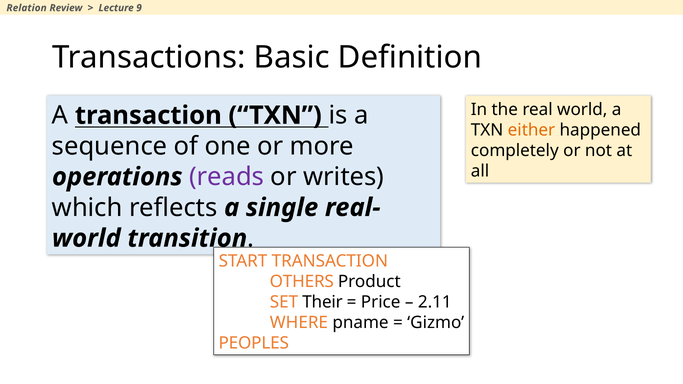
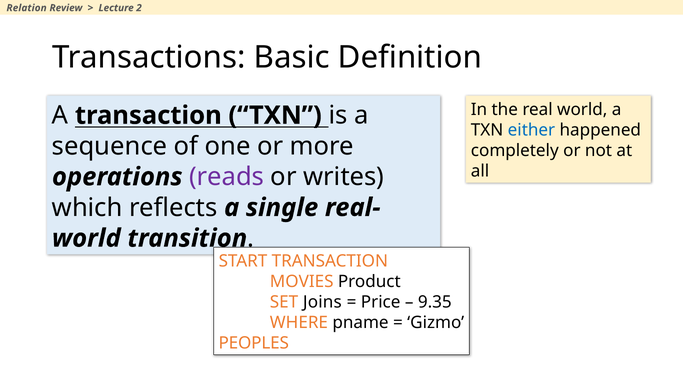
9: 9 -> 2
either colour: orange -> blue
OTHERS: OTHERS -> MOVIES
Their: Their -> Joins
2.11: 2.11 -> 9.35
